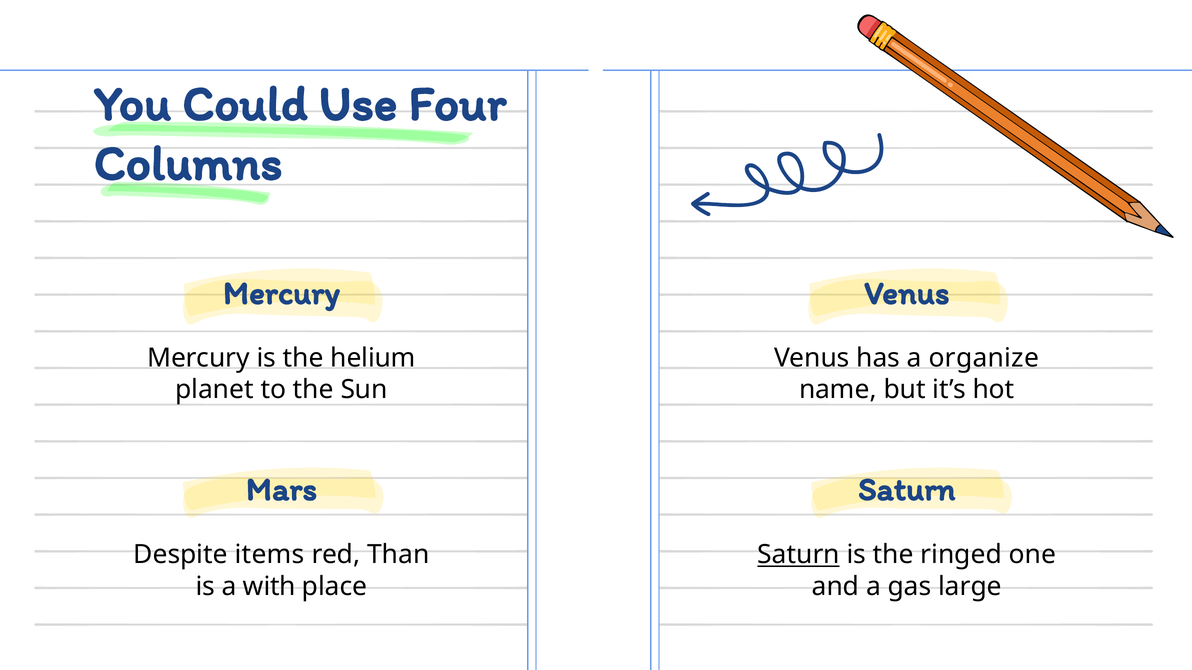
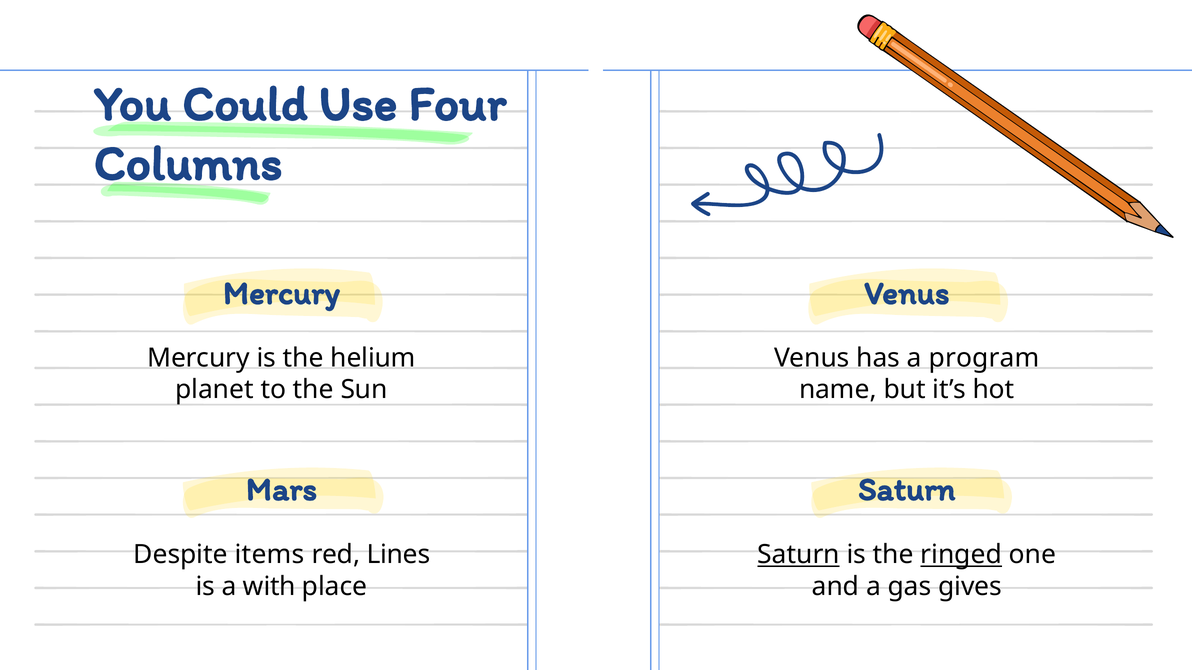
organize: organize -> program
Than: Than -> Lines
ringed underline: none -> present
large: large -> gives
